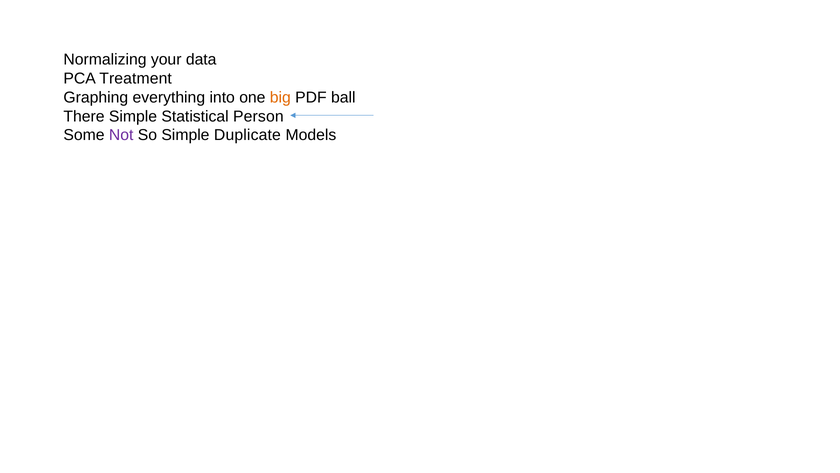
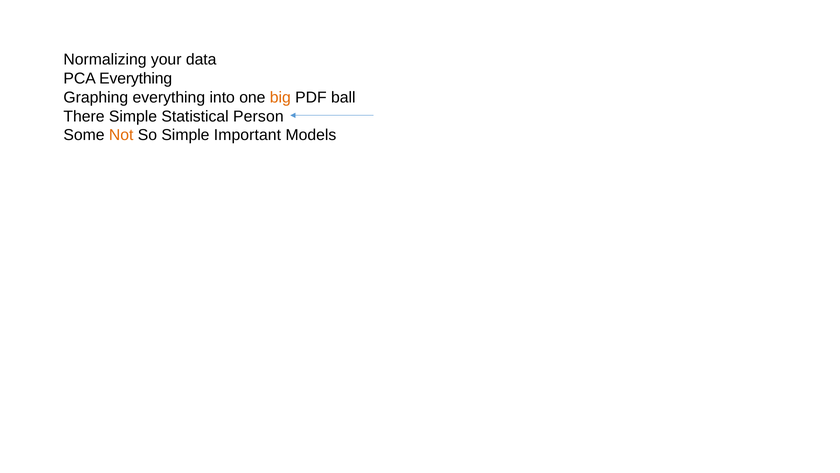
PCA Treatment: Treatment -> Everything
Not colour: purple -> orange
Duplicate: Duplicate -> Important
